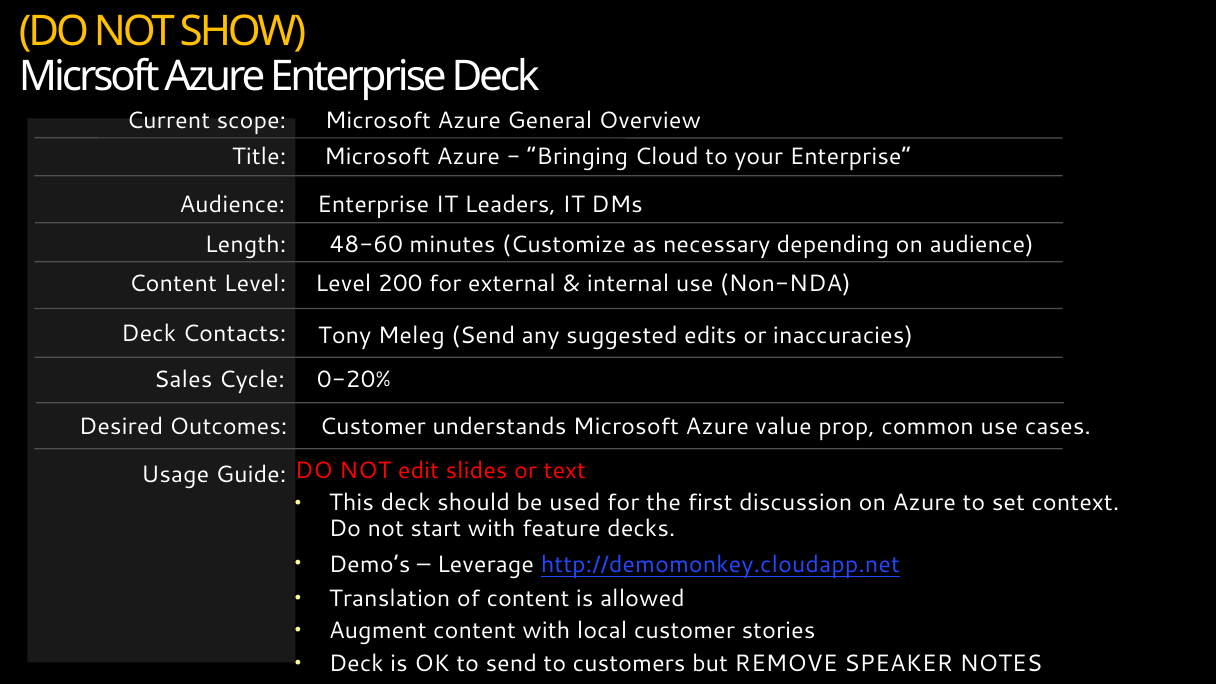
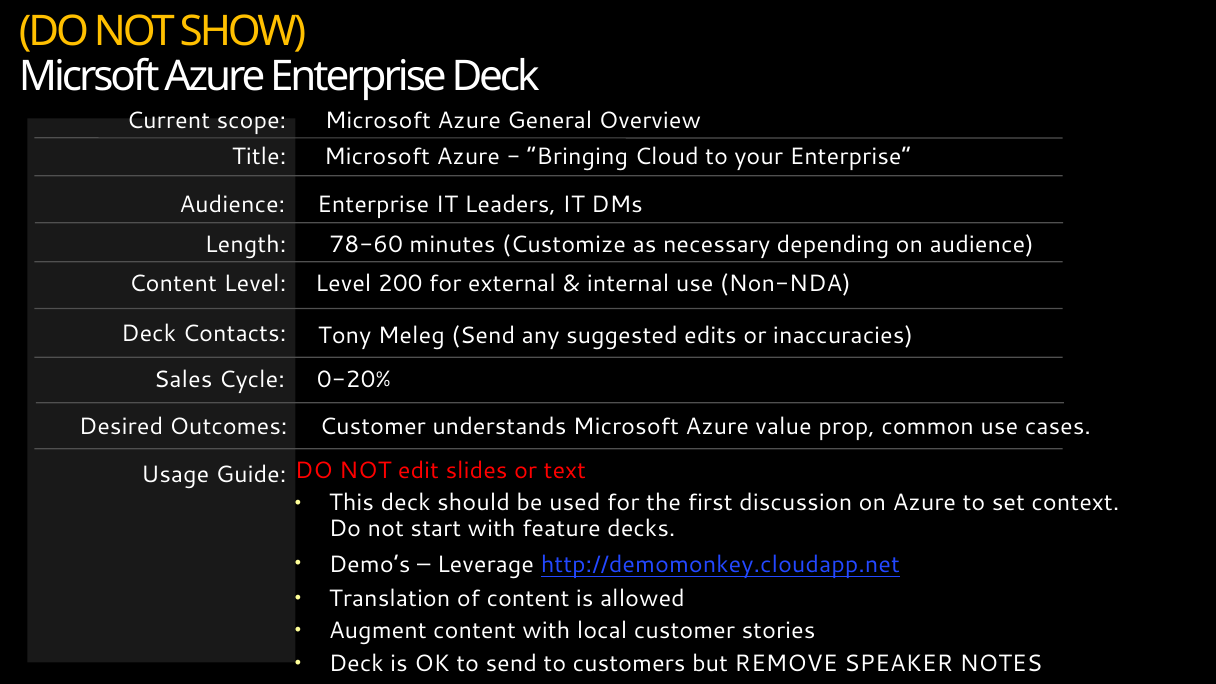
48-60: 48-60 -> 78-60
